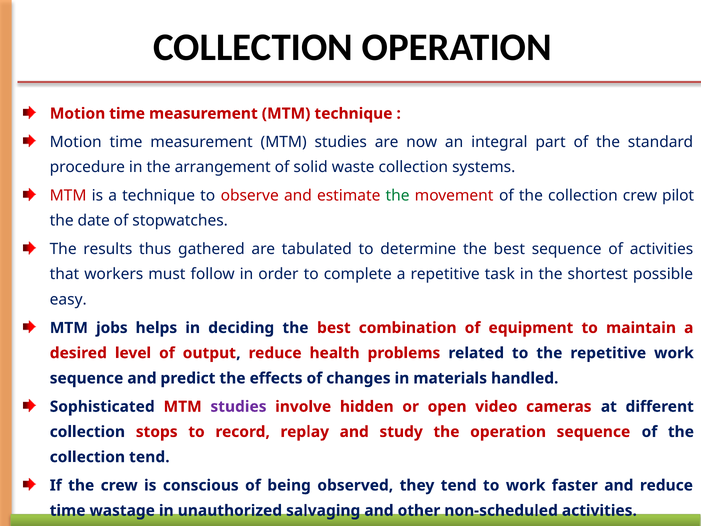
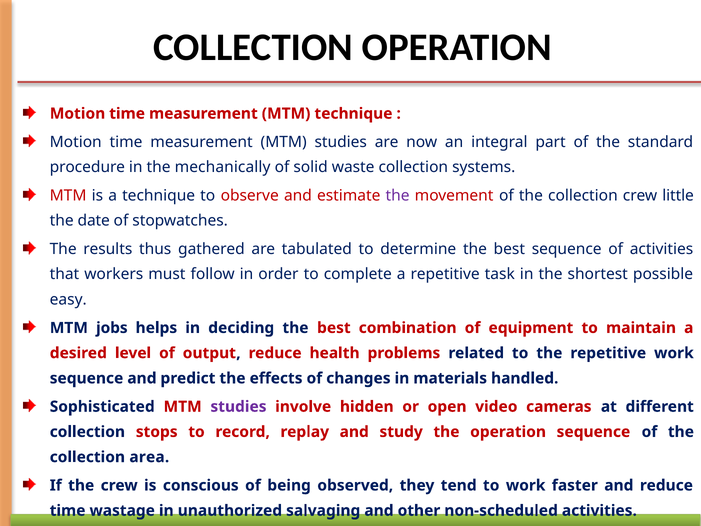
arrangement: arrangement -> mechanically
the at (398, 195) colour: green -> purple
pilot: pilot -> little
collection tend: tend -> area
